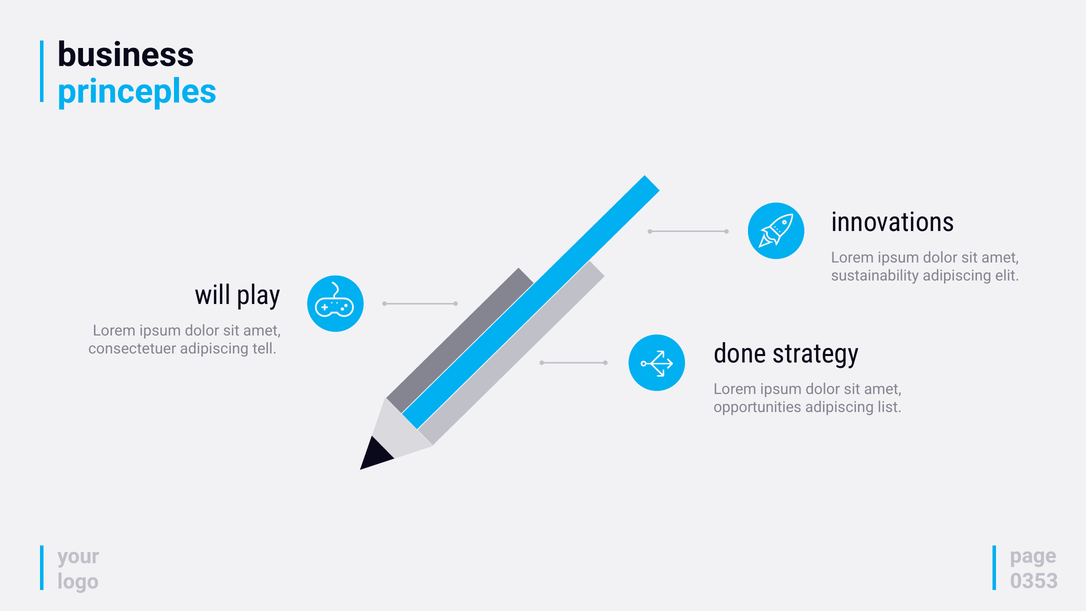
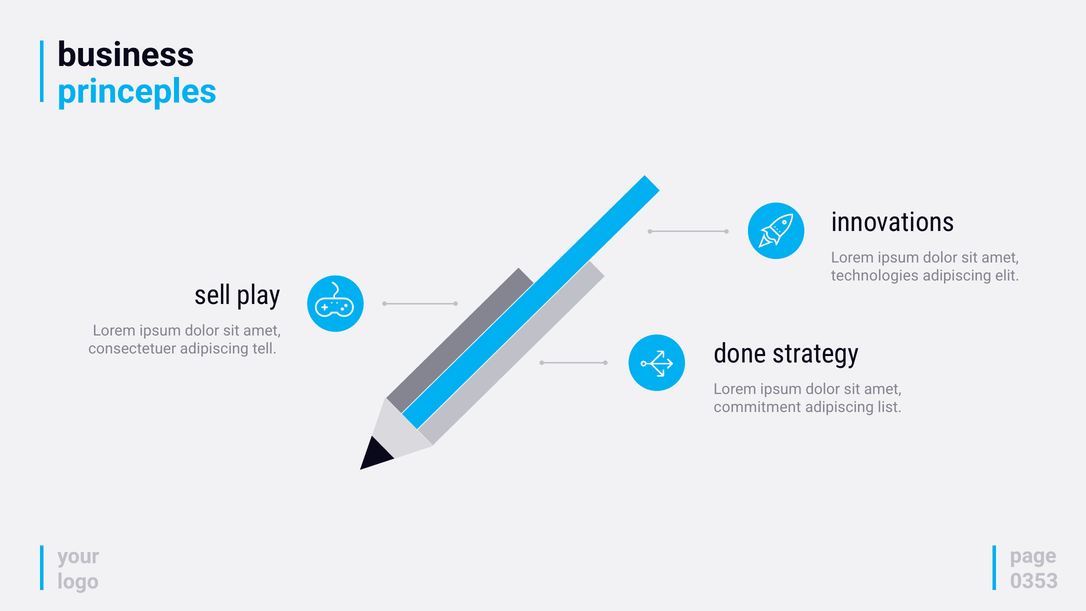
sustainability: sustainability -> technologies
will: will -> sell
opportunities: opportunities -> commitment
